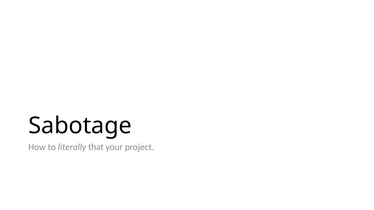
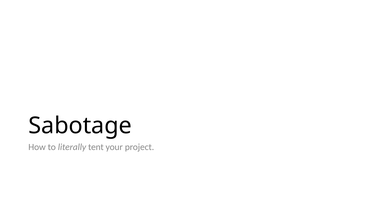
that: that -> tent
